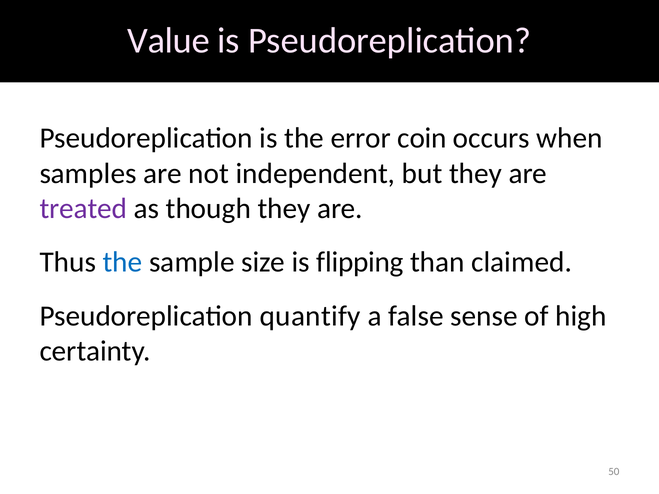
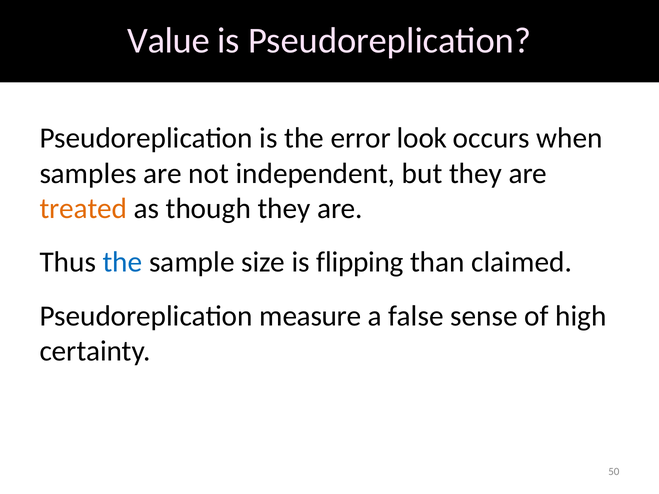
coin: coin -> look
treated colour: purple -> orange
quantify: quantify -> measure
